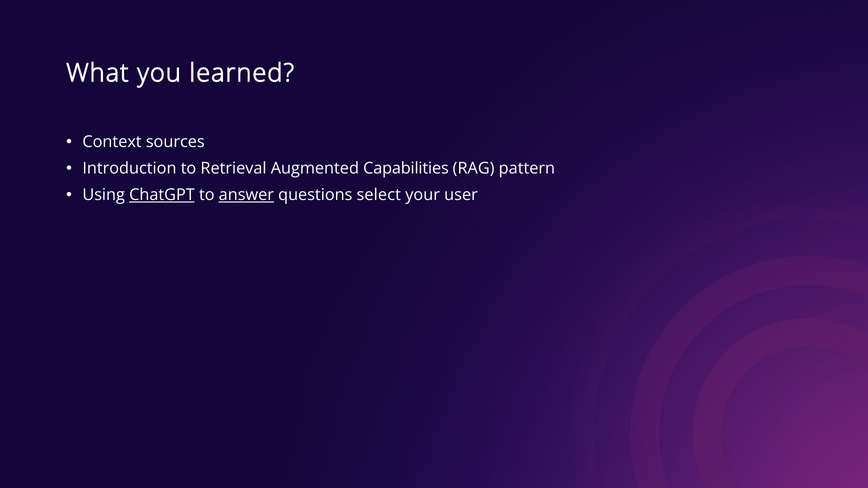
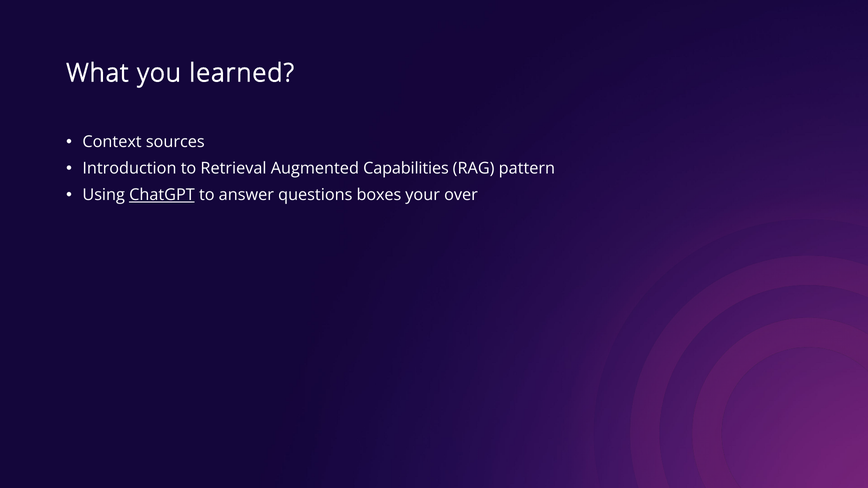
answer underline: present -> none
select: select -> boxes
user: user -> over
